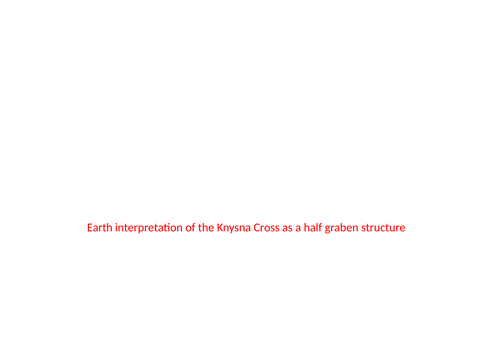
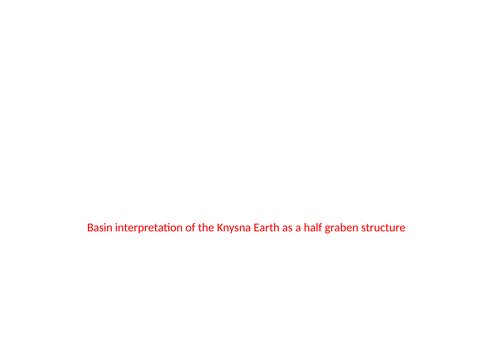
Earth: Earth -> Basin
Cross: Cross -> Earth
